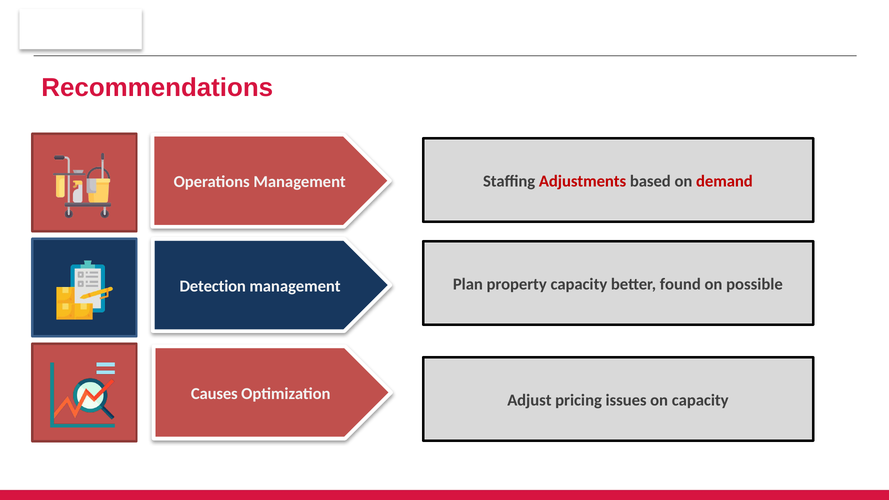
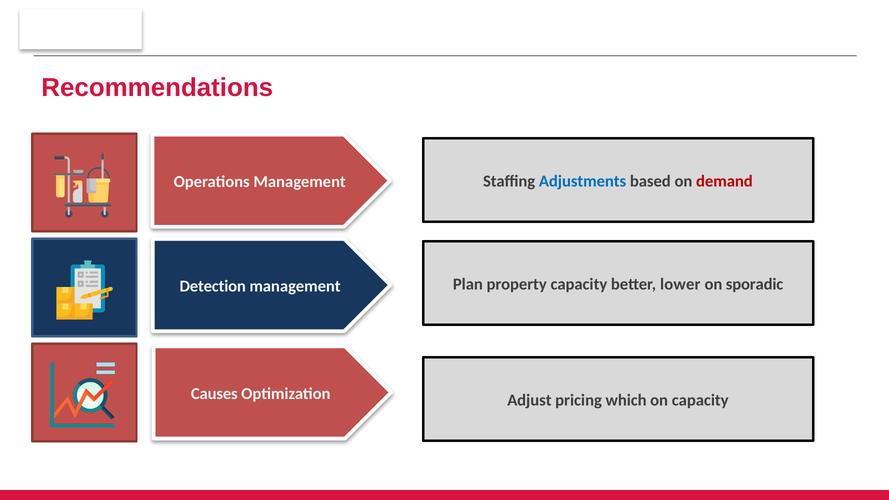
Adjustments colour: red -> blue
found: found -> lower
possible: possible -> sporadic
issues: issues -> which
